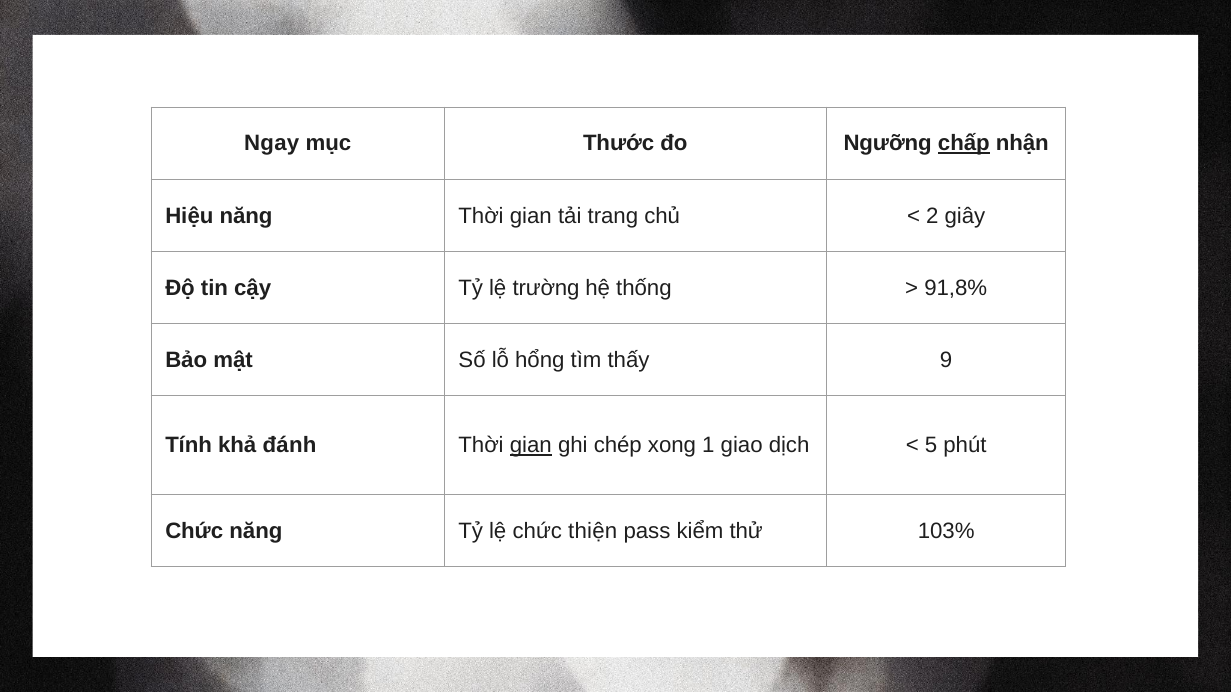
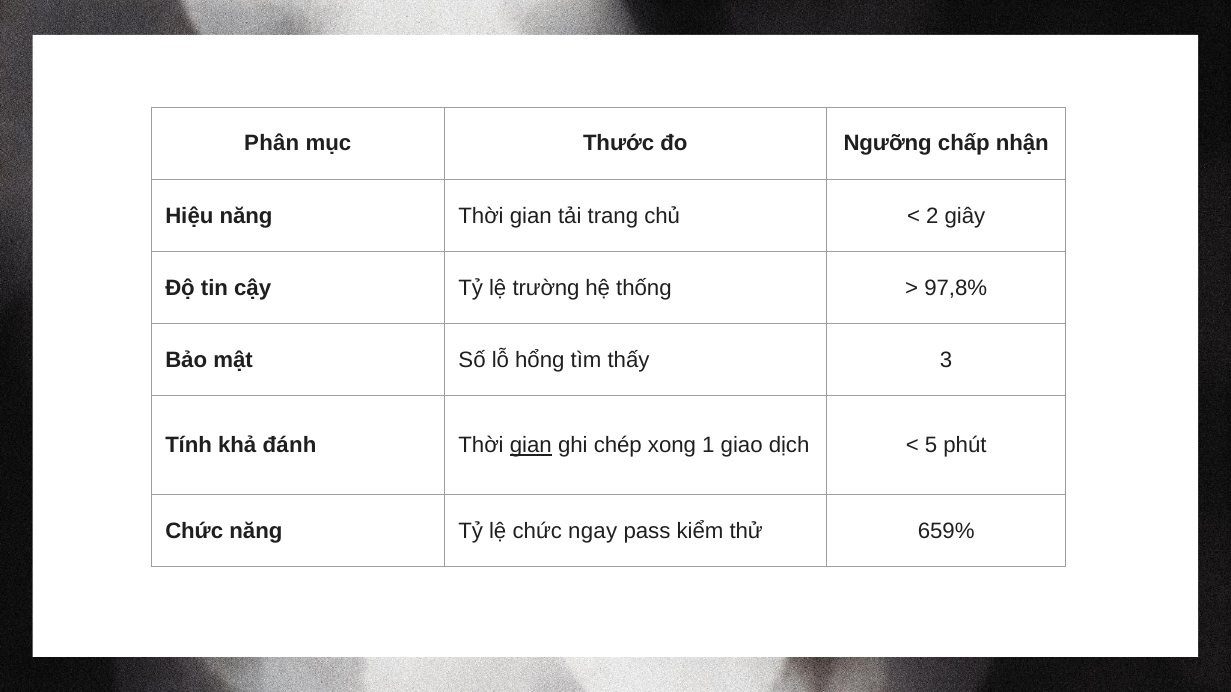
Ngay: Ngay -> Phân
chấp underline: present -> none
91,8%: 91,8% -> 97,8%
9: 9 -> 3
thiện: thiện -> ngay
103%: 103% -> 659%
